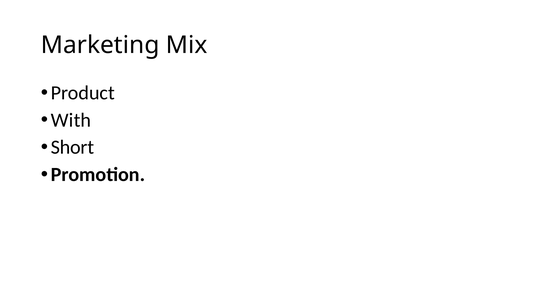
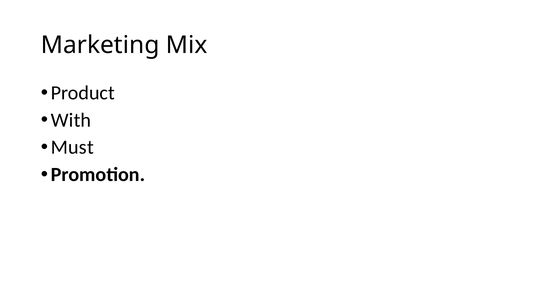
Short: Short -> Must
